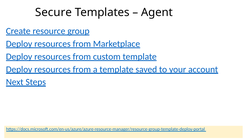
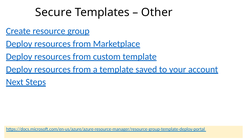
Agent: Agent -> Other
